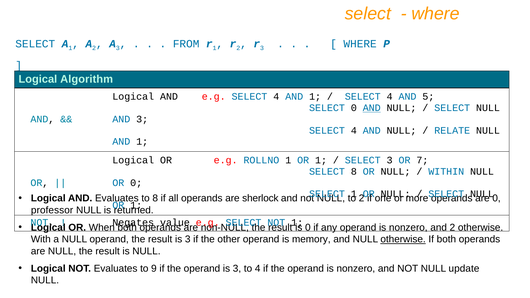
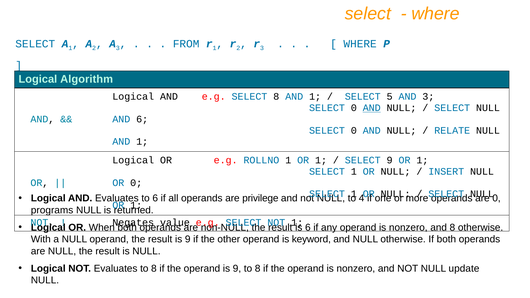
e.g SELECT 4: 4 -> 8
4 at (390, 97): 4 -> 5
AND 5: 5 -> 3
AND 3: 3 -> 6
4 at (354, 130): 4 -> 0
SELECT 3: 3 -> 9
7 at (422, 160): 7 -> 1
8 at (354, 172): 8 -> 1
WITHIN: WITHIN -> INSERT
to 8: 8 -> 6
sherlock: sherlock -> privilege
2 at (362, 198): 2 -> 4
professor: professor -> programs
0 at (308, 227): 0 -> 6
and 2: 2 -> 8
result is 3: 3 -> 9
memory: memory -> keyword
otherwise at (403, 239) underline: present -> none
Evaluates to 9: 9 -> 8
operand is 3: 3 -> 9
4 at (258, 269): 4 -> 8
